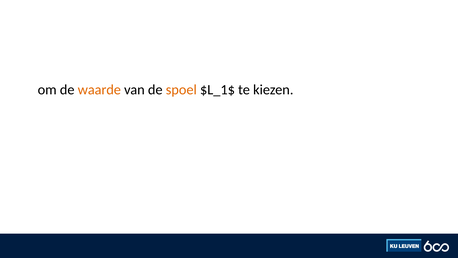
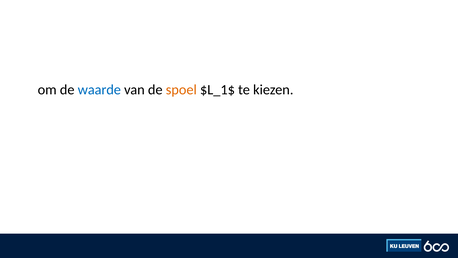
waarde colour: orange -> blue
